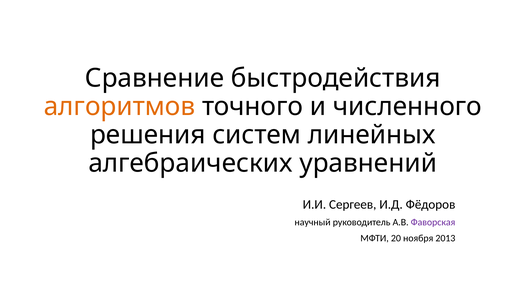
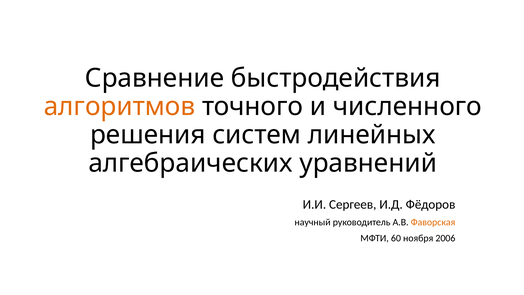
Фаворская colour: purple -> orange
20: 20 -> 60
2013: 2013 -> 2006
